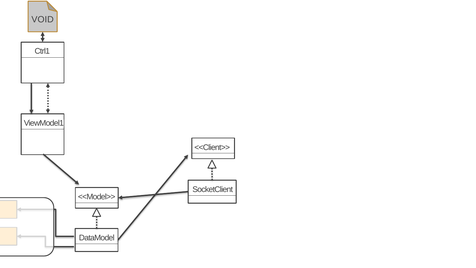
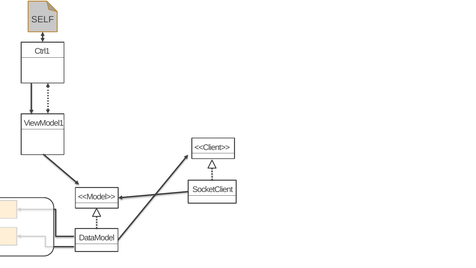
VOID: VOID -> SELF
